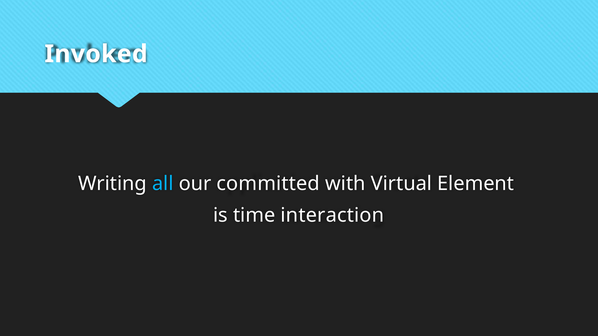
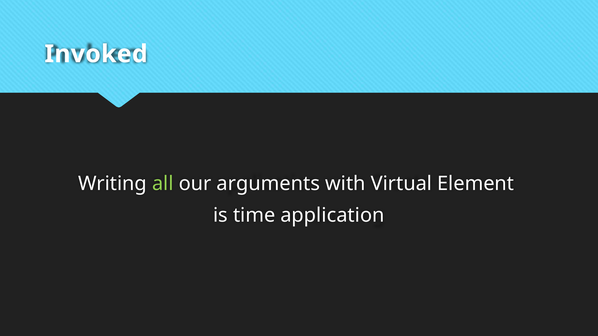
all colour: light blue -> light green
committed: committed -> arguments
interaction: interaction -> application
